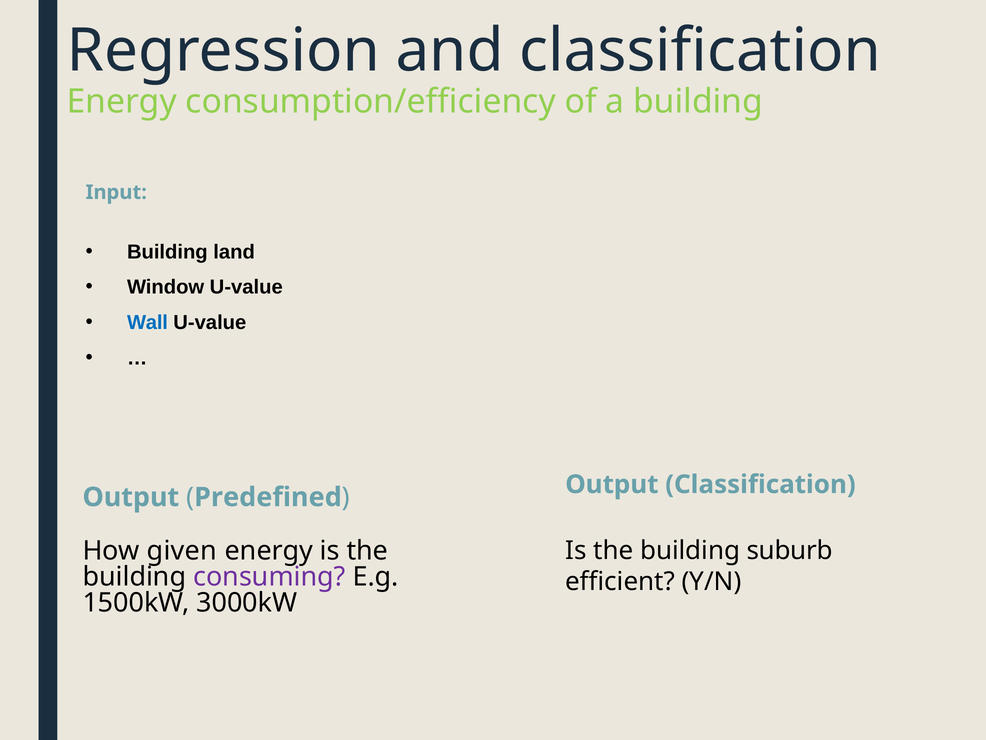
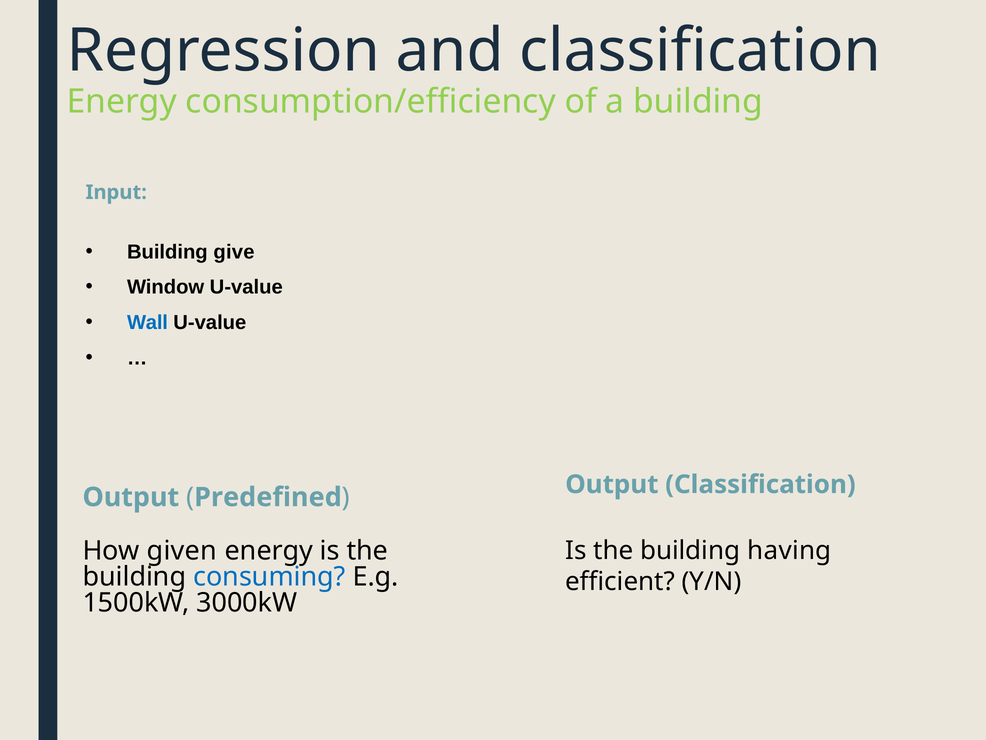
land: land -> give
suburb: suburb -> having
consuming colour: purple -> blue
